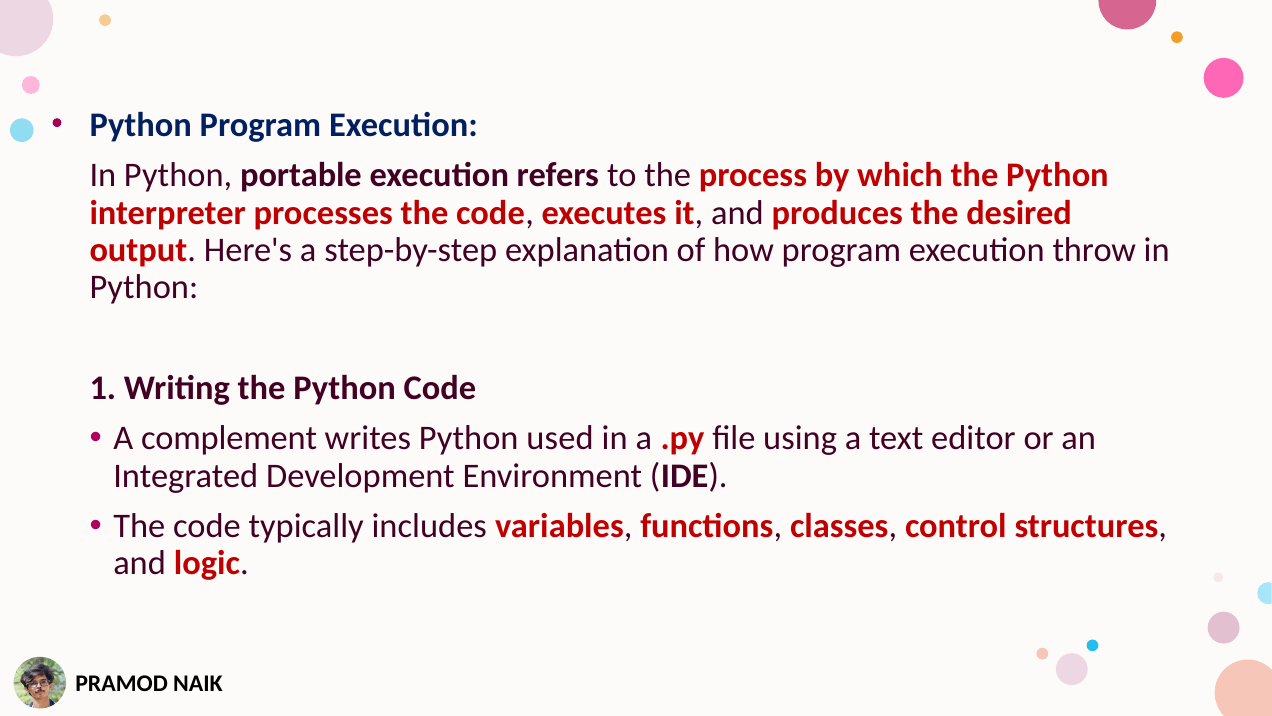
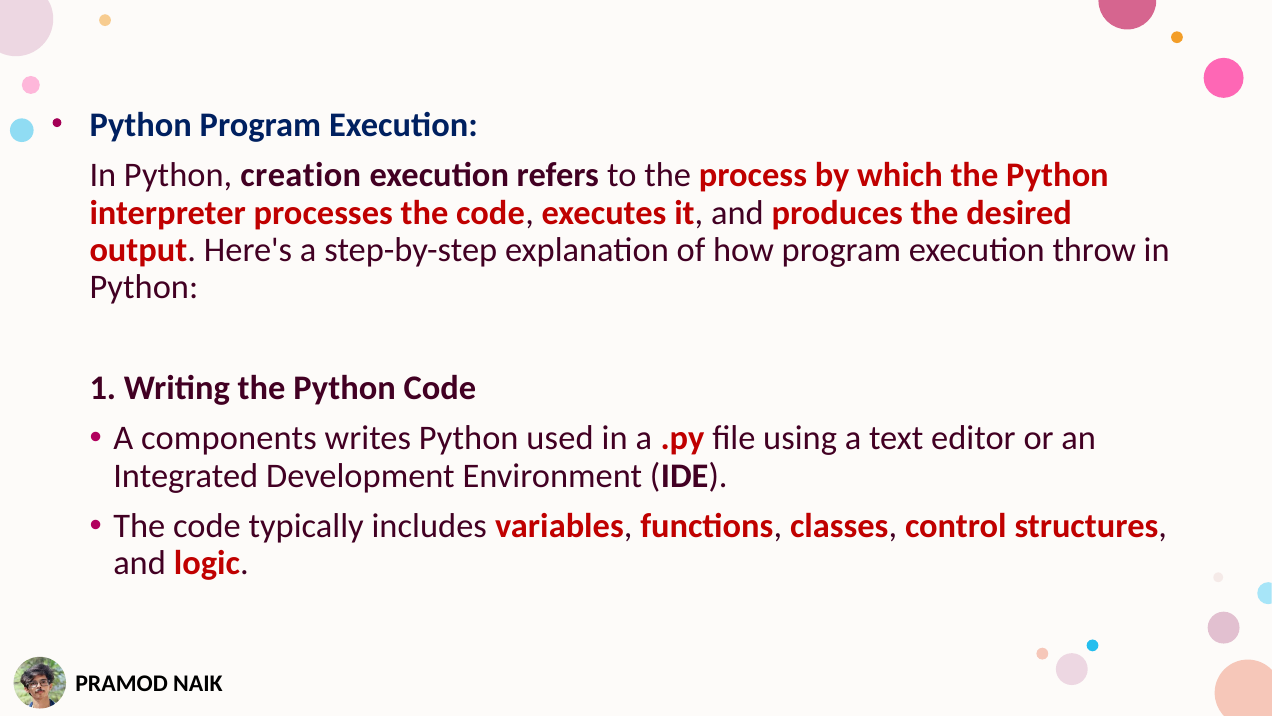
portable: portable -> creation
complement: complement -> components
